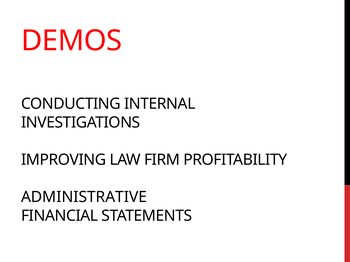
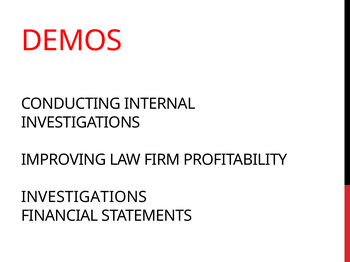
ADMINISTRATIVE at (84, 197): ADMINISTRATIVE -> INVESTIGATIONS
